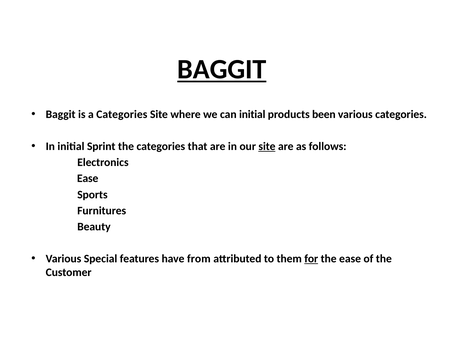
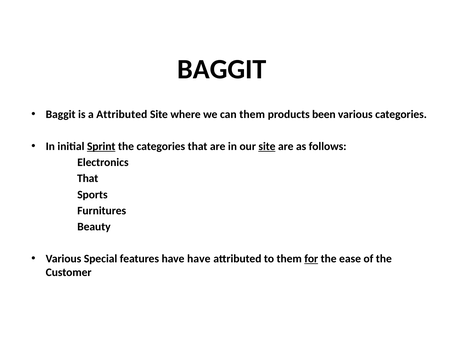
BAGGIT at (222, 69) underline: present -> none
a Categories: Categories -> Attributed
can initial: initial -> them
Sprint underline: none -> present
Ease at (88, 179): Ease -> That
have from: from -> have
